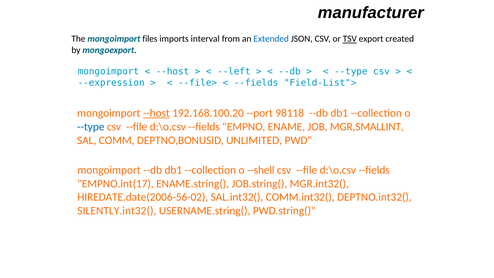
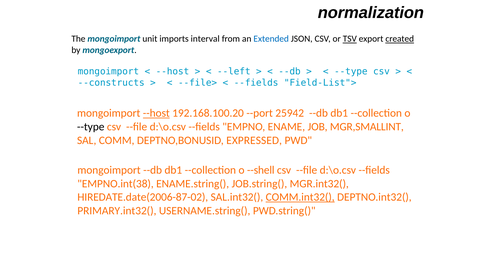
manufacturer: manufacturer -> normalization
files: files -> unit
created underline: none -> present
--expression: --expression -> --constructs
98118: 98118 -> 25942
--type at (91, 127) colour: blue -> black
UNLIMITED: UNLIMITED -> EXPRESSED
EMPNO.int(17: EMPNO.int(17 -> EMPNO.int(38
HIREDATE.date(2006-56-02: HIREDATE.date(2006-56-02 -> HIREDATE.date(2006-87-02
COMM.int32( underline: none -> present
SILENTLY.int32(: SILENTLY.int32( -> PRIMARY.int32(
